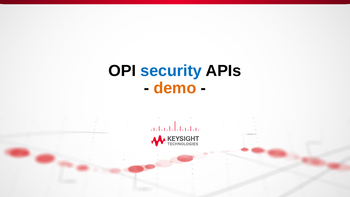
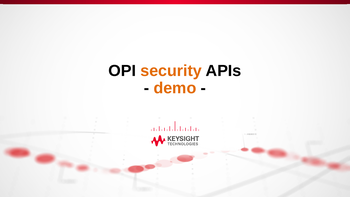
security colour: blue -> orange
